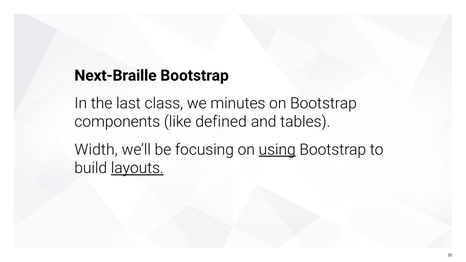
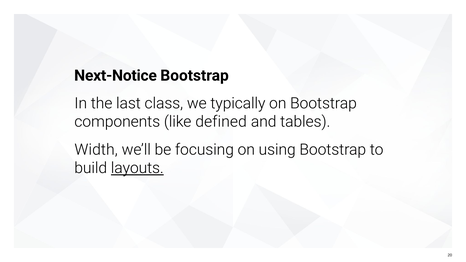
Next-Braille: Next-Braille -> Next-Notice
minutes: minutes -> typically
using underline: present -> none
